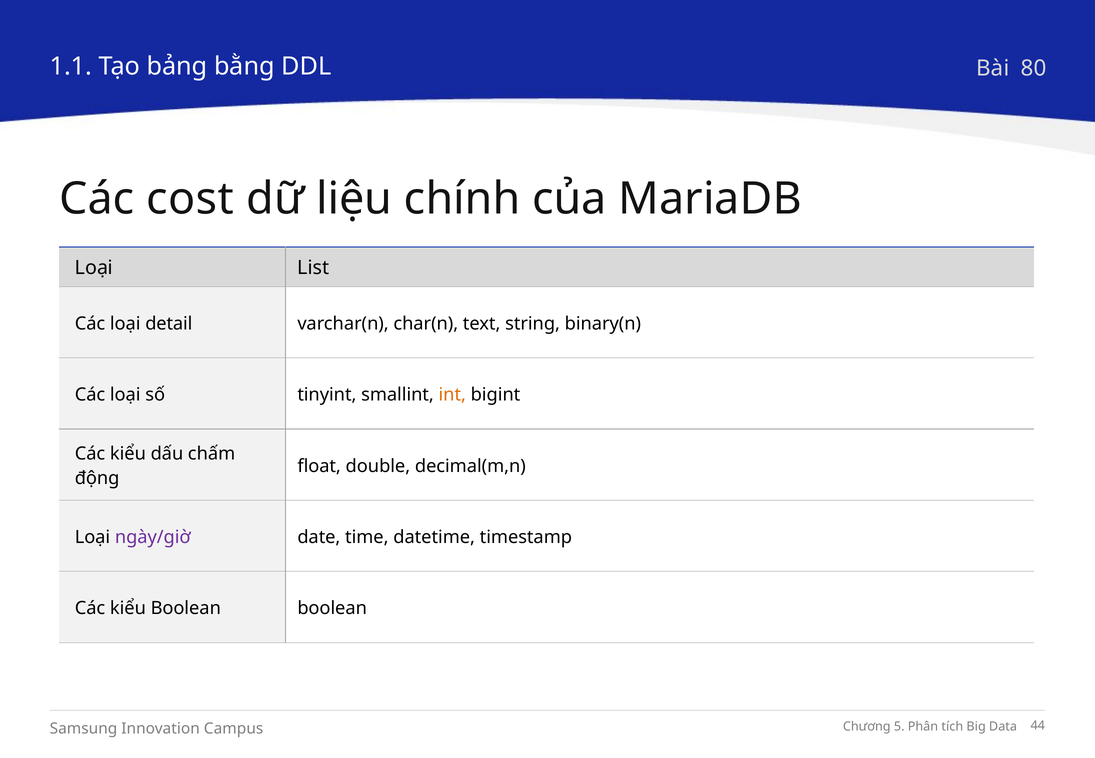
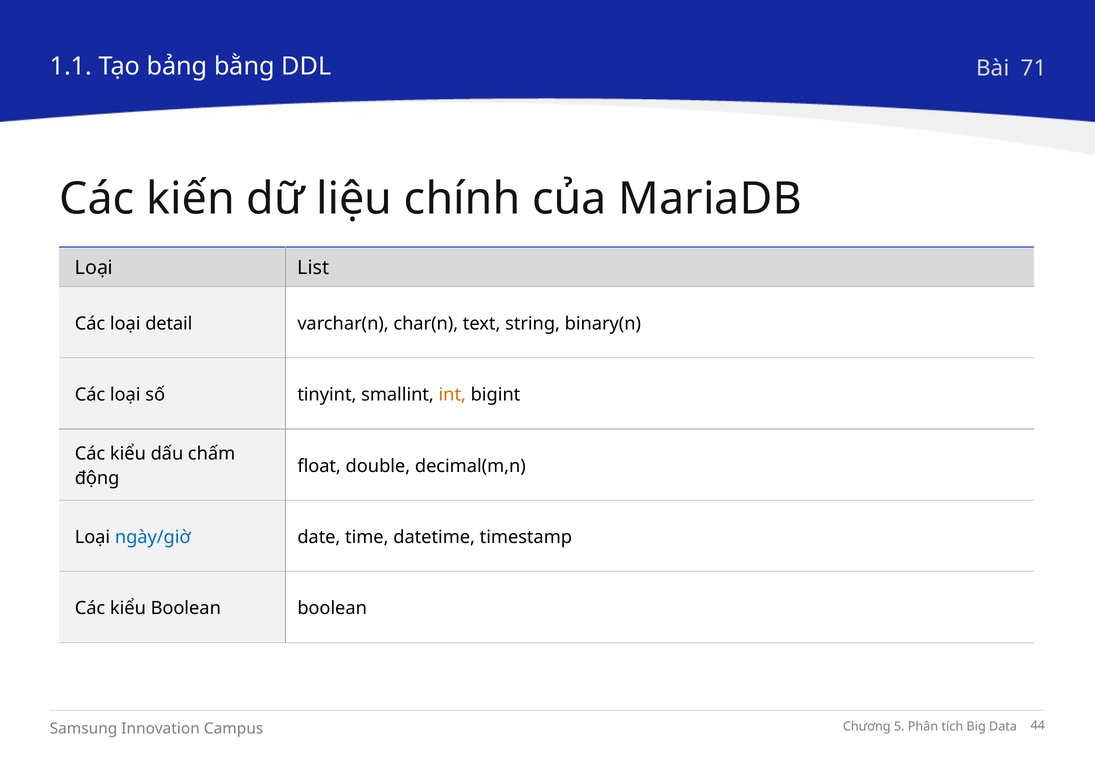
80: 80 -> 71
cost: cost -> kiến
ngày/giờ colour: purple -> blue
